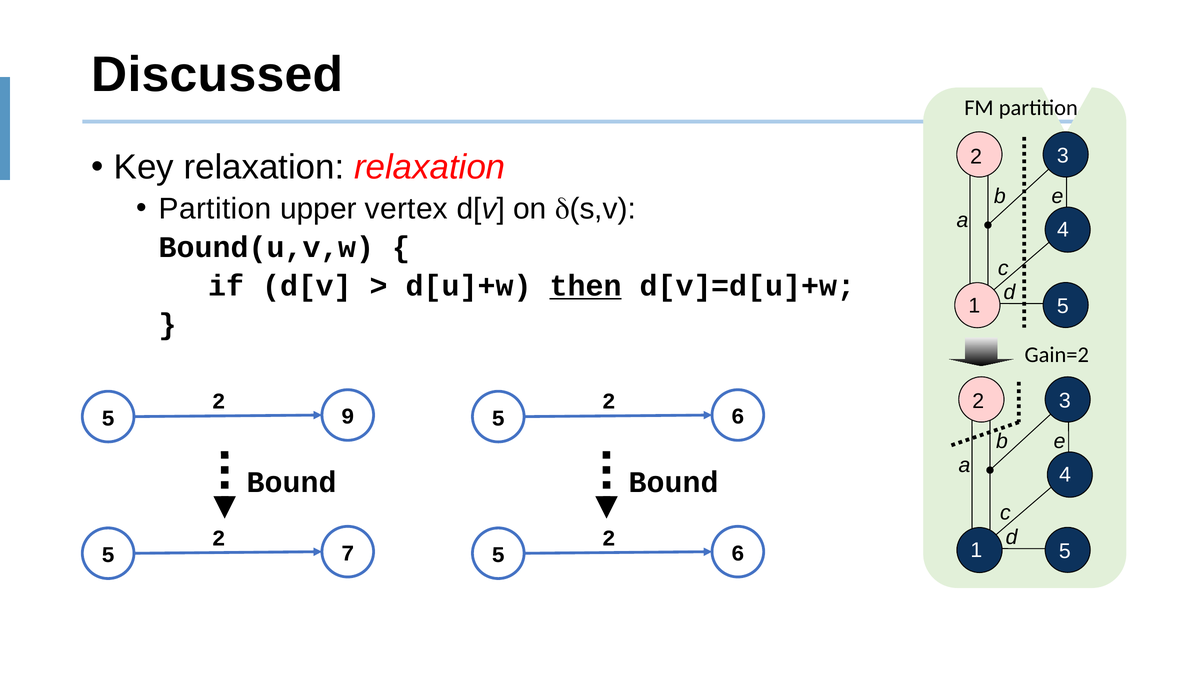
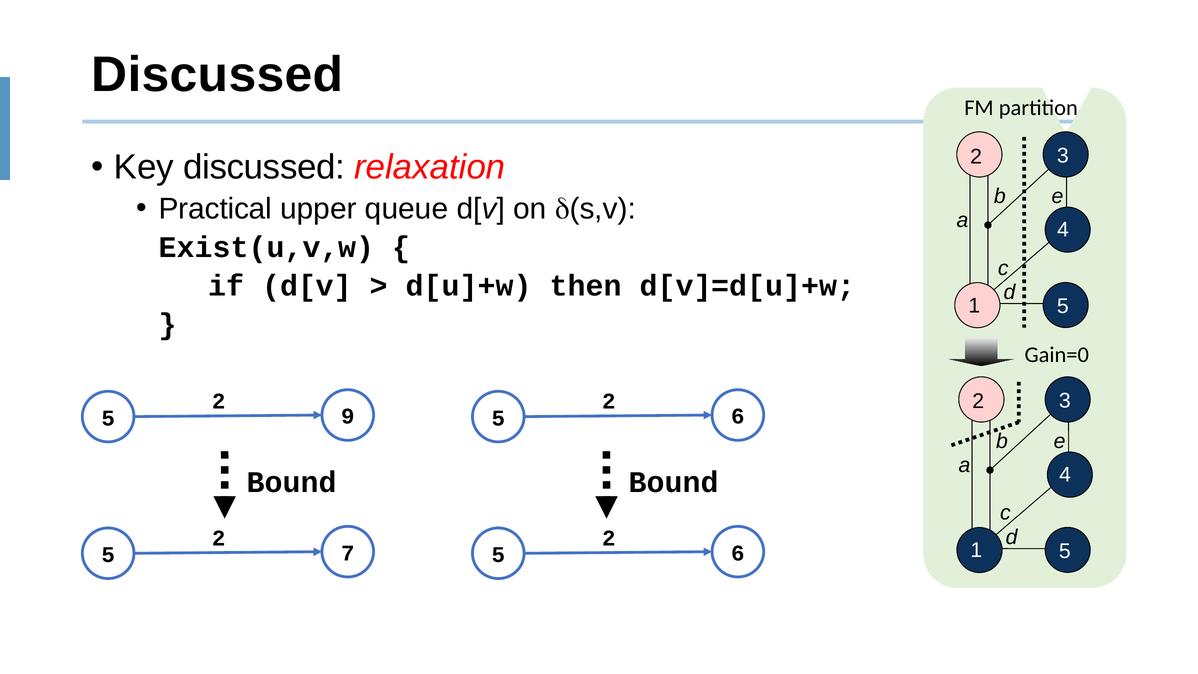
Key relaxation: relaxation -> discussed
Partition at (215, 209): Partition -> Practical
vertex: vertex -> queue
Bound(u,v,w: Bound(u,v,w -> Exist(u,v,w
then underline: present -> none
Gain=2: Gain=2 -> Gain=0
